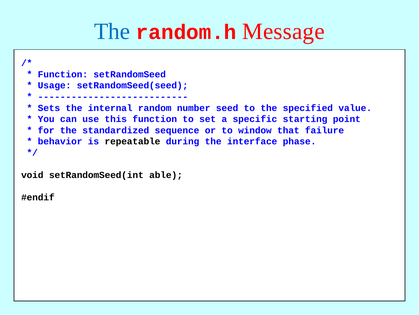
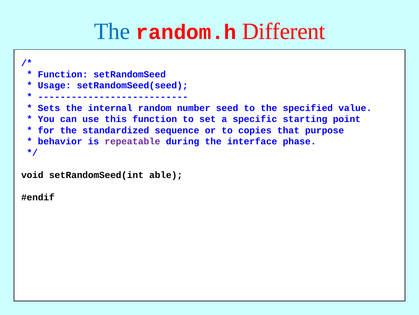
Message: Message -> Different
window: window -> copies
failure: failure -> purpose
repeatable colour: black -> purple
